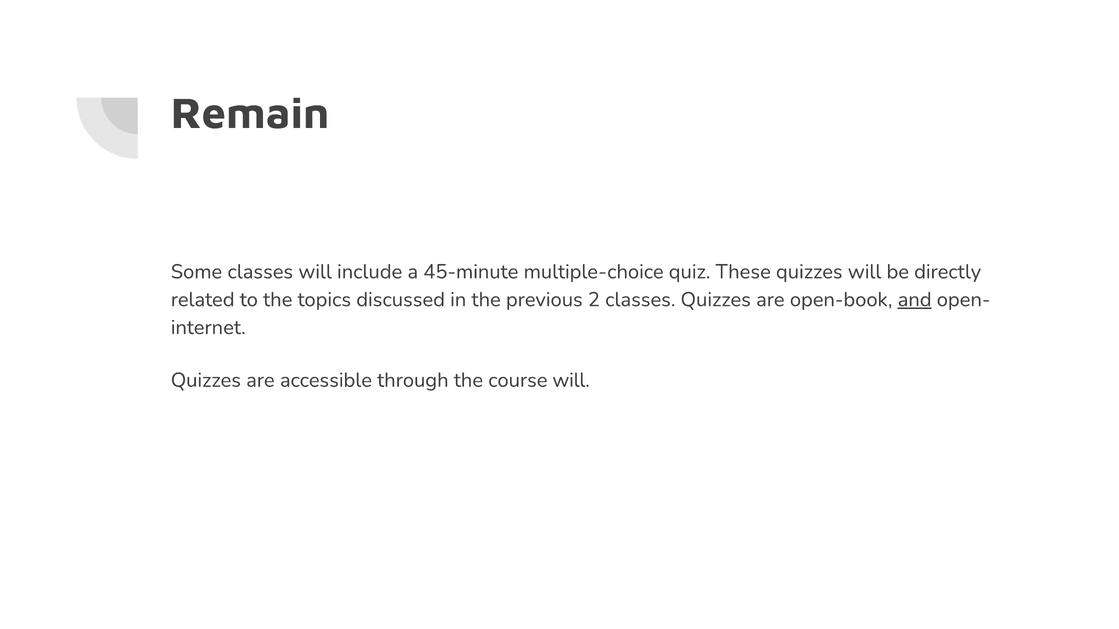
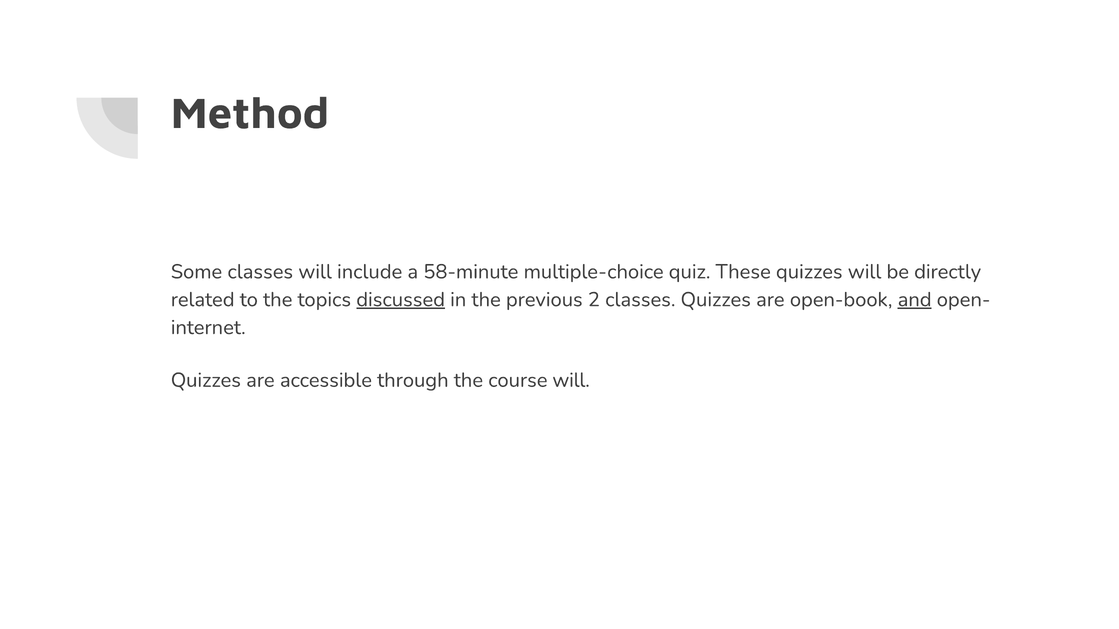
Remain: Remain -> Method
45-minute: 45-minute -> 58-minute
discussed underline: none -> present
